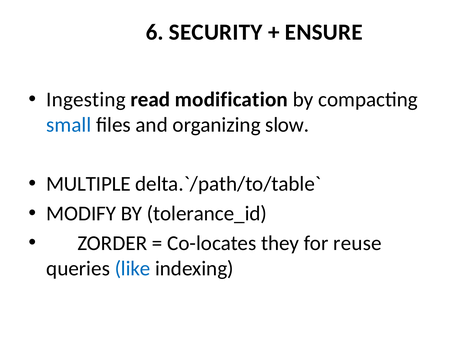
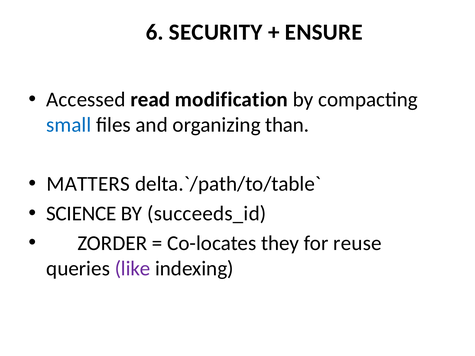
Ingesting: Ingesting -> Accessed
slow: slow -> than
MULTIPLE: MULTIPLE -> MATTERS
MODIFY: MODIFY -> SCIENCE
tolerance_id: tolerance_id -> succeeds_id
like colour: blue -> purple
